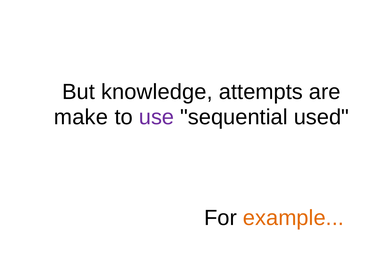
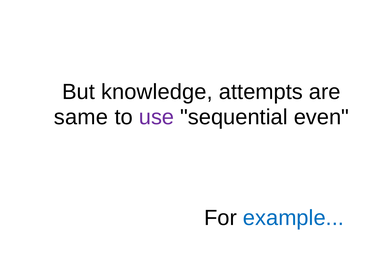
make: make -> same
used: used -> even
example colour: orange -> blue
